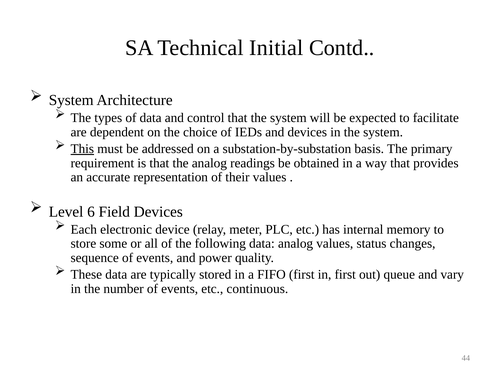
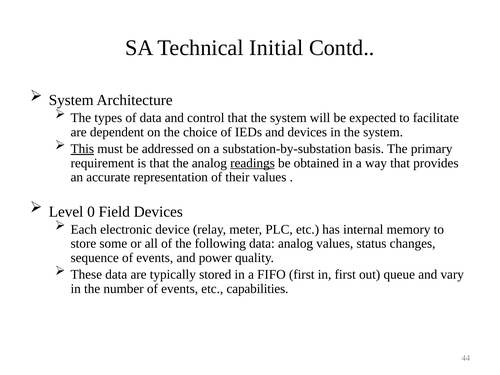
readings underline: none -> present
6: 6 -> 0
continuous: continuous -> capabilities
